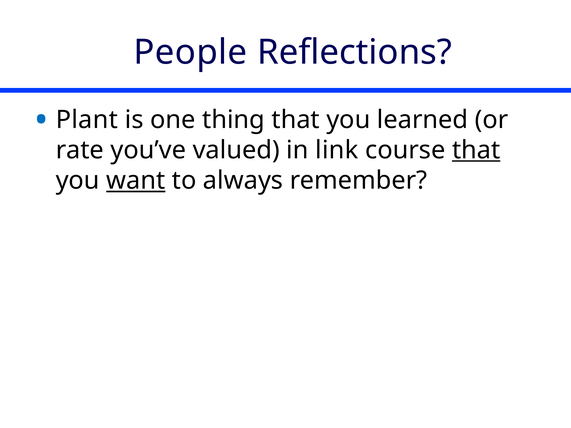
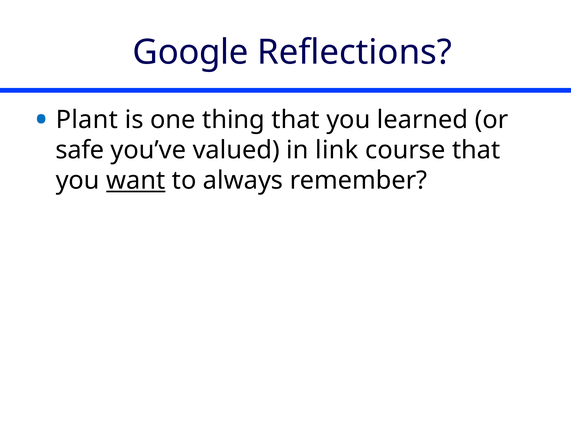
People: People -> Google
rate: rate -> safe
that at (476, 150) underline: present -> none
